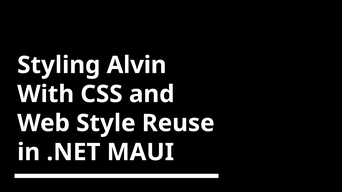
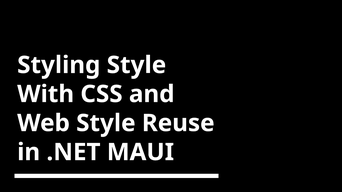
Styling Alvin: Alvin -> Style
